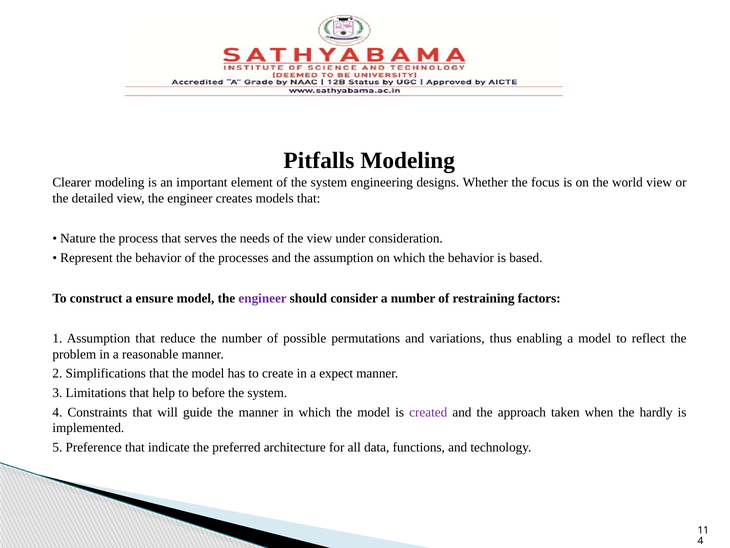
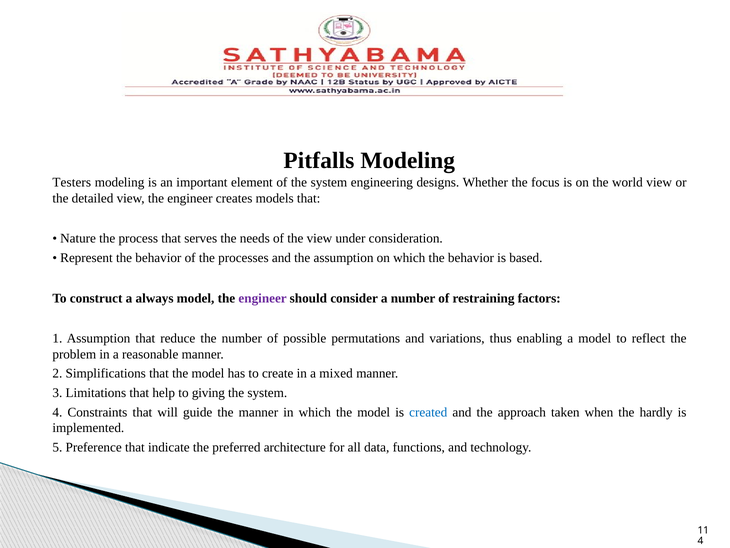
Clearer: Clearer -> Testers
ensure: ensure -> always
expect: expect -> mixed
before: before -> giving
created colour: purple -> blue
